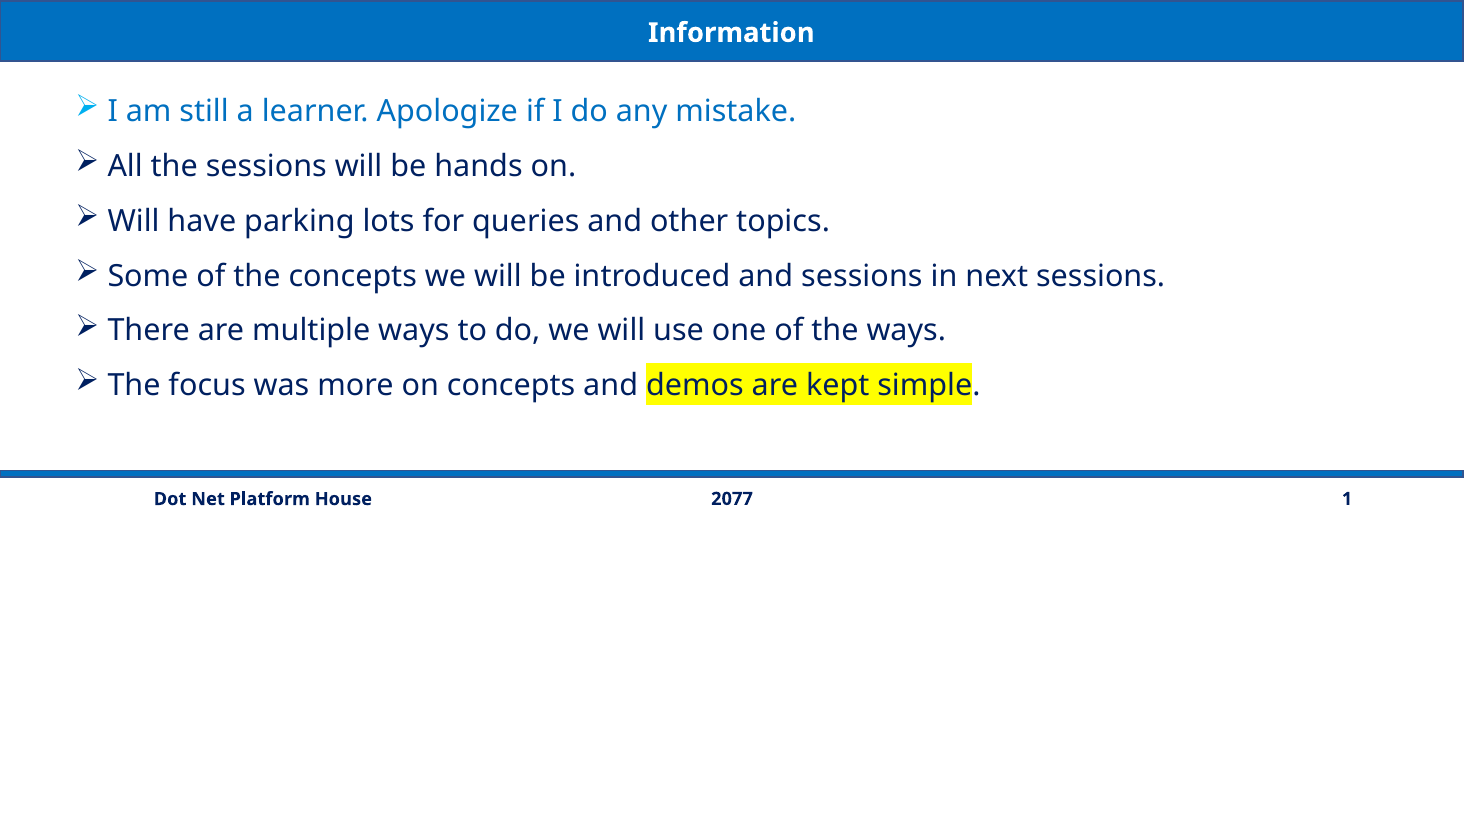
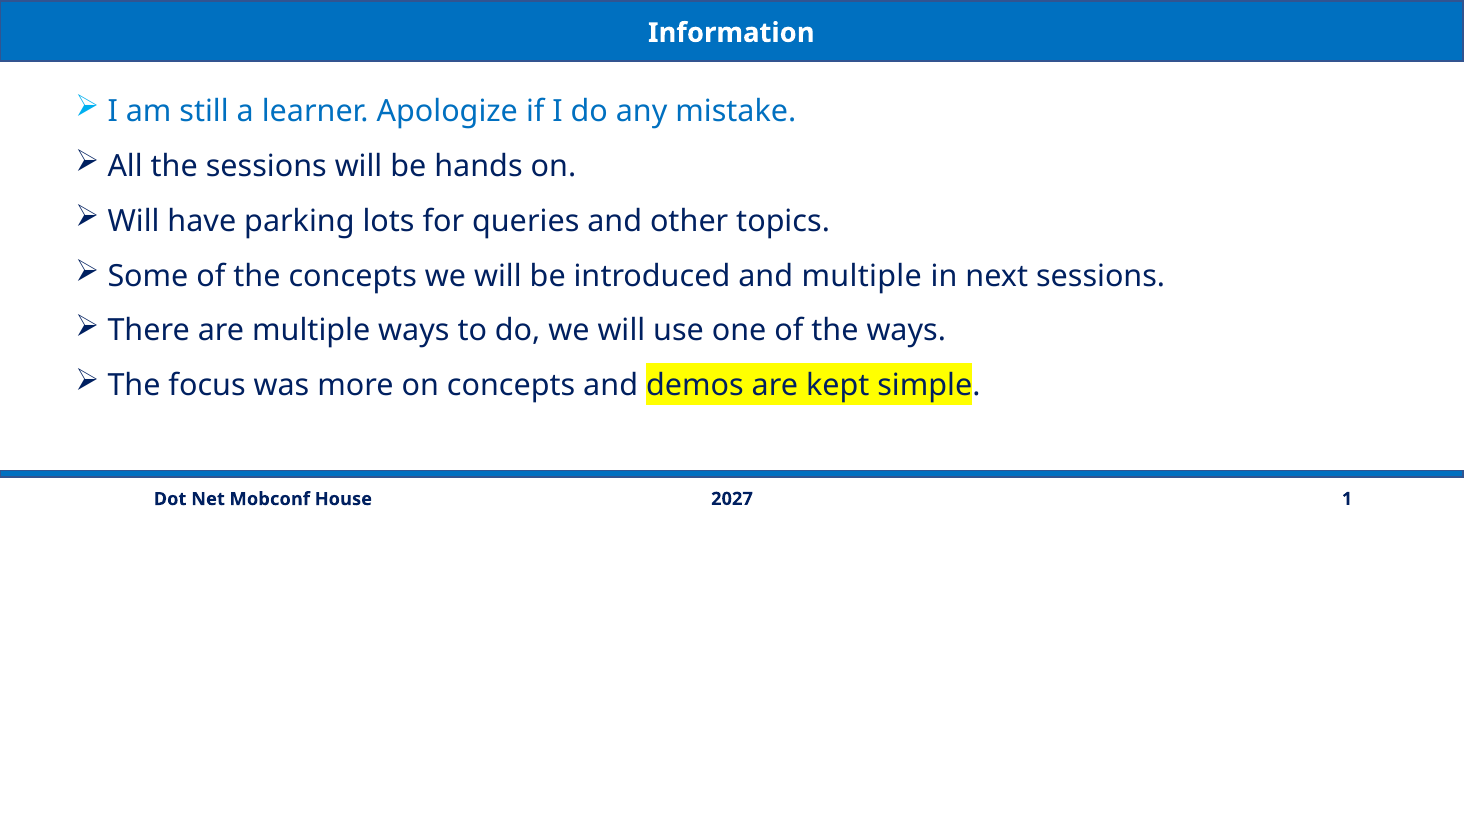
and sessions: sessions -> multiple
2077: 2077 -> 2027
Platform: Platform -> Mobconf
